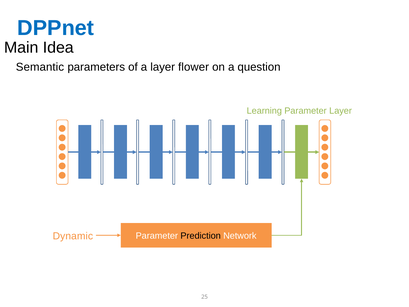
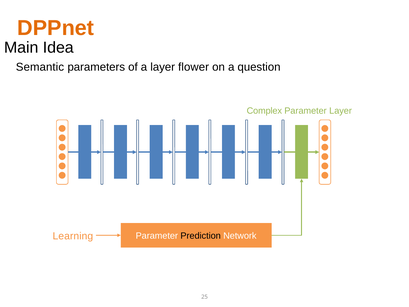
DPPnet colour: blue -> orange
Learning: Learning -> Complex
Dynamic: Dynamic -> Learning
